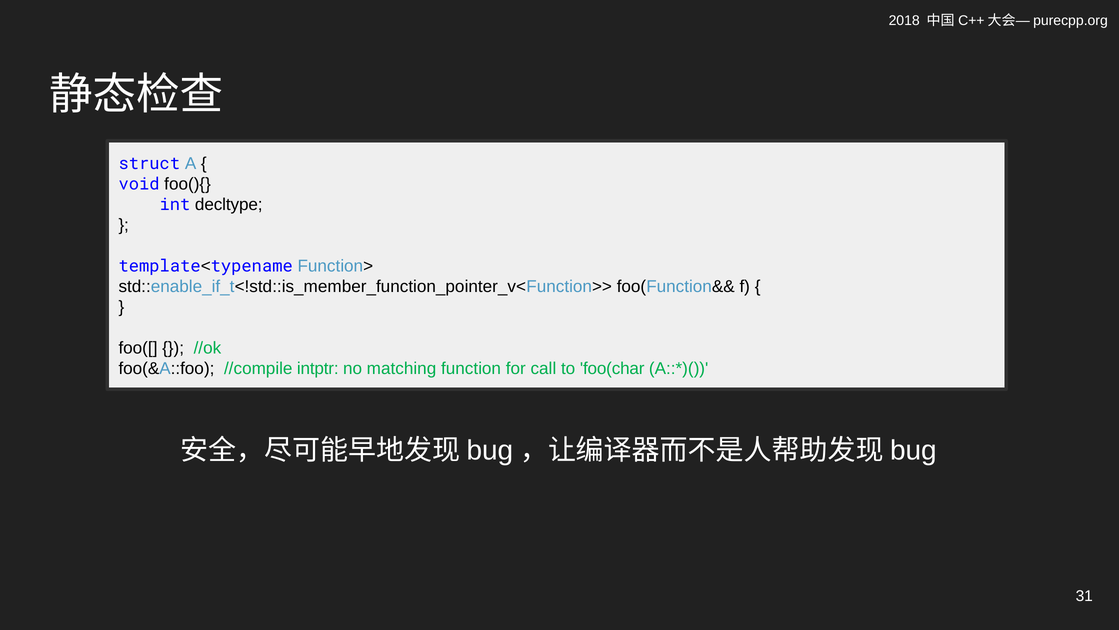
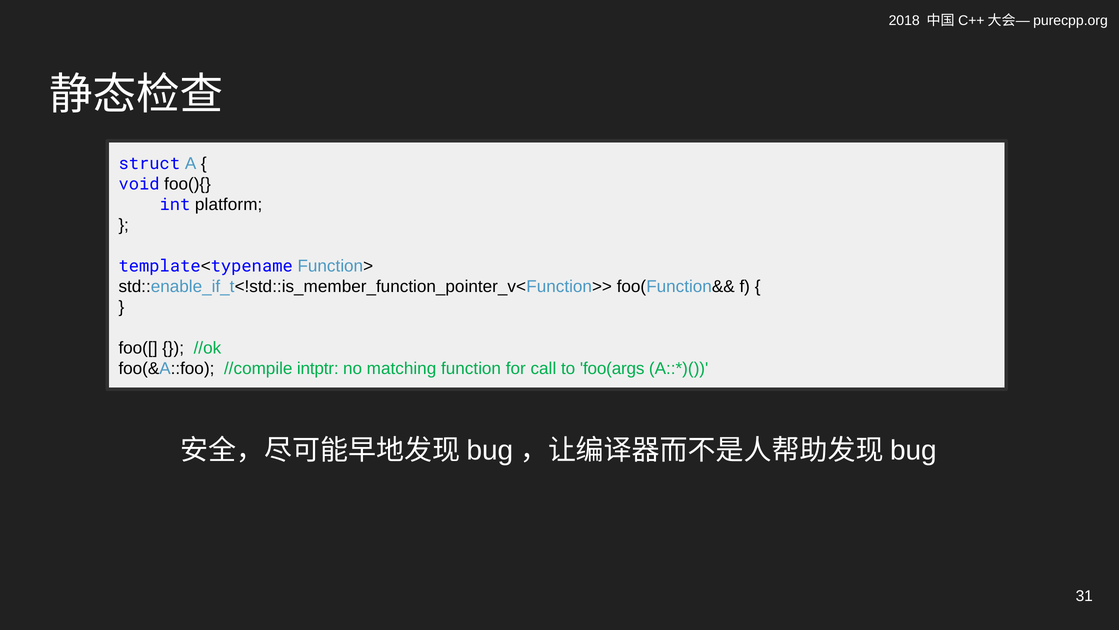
decltype: decltype -> platform
foo(char: foo(char -> foo(args
